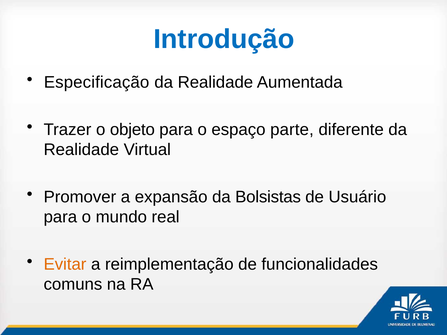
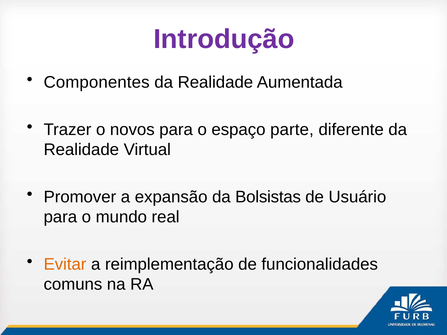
Introdução colour: blue -> purple
Especificação: Especificação -> Componentes
objeto: objeto -> novos
